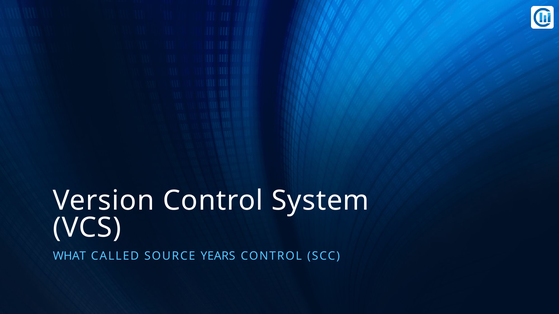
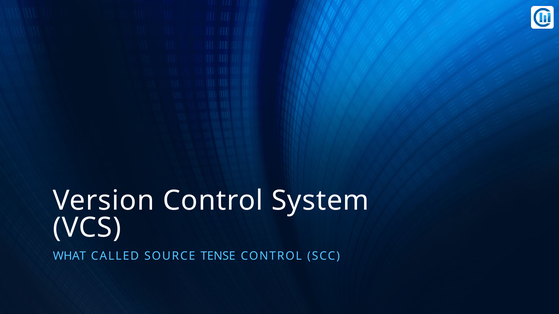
YEARS: YEARS -> TENSE
